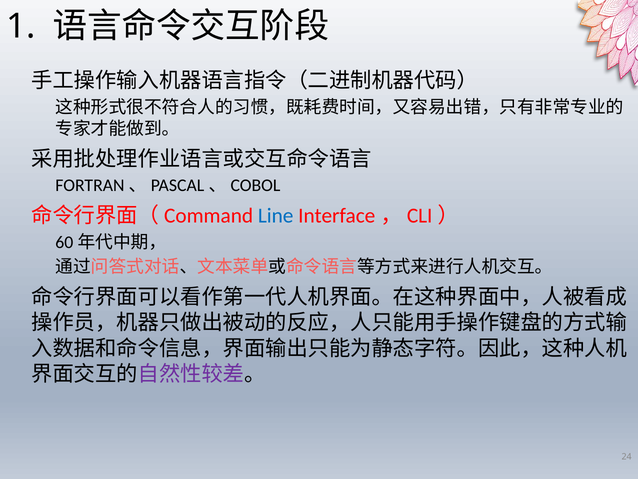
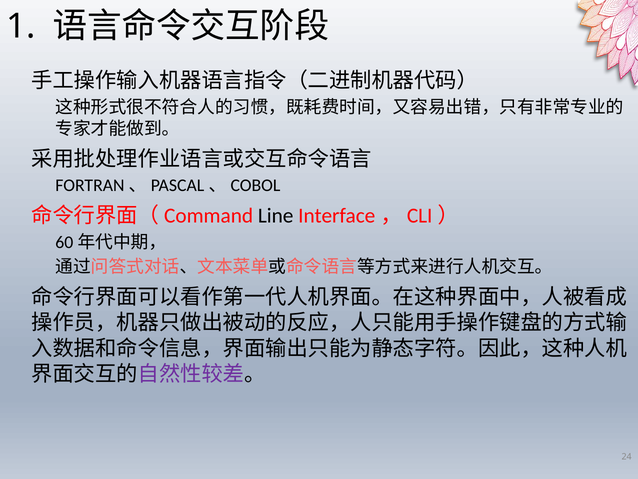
Line colour: blue -> black
